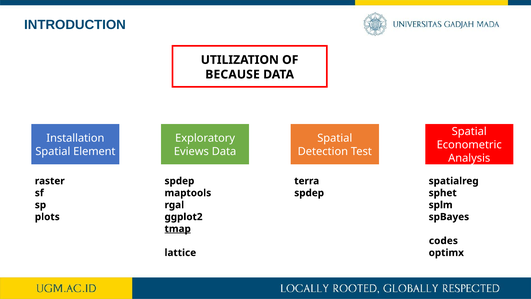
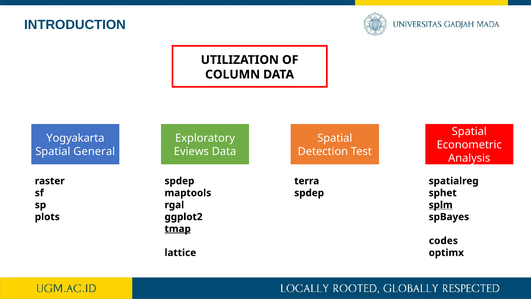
BECAUSE: BECAUSE -> COLUMN
Installation: Installation -> Yogyakarta
Element: Element -> General
splm underline: none -> present
